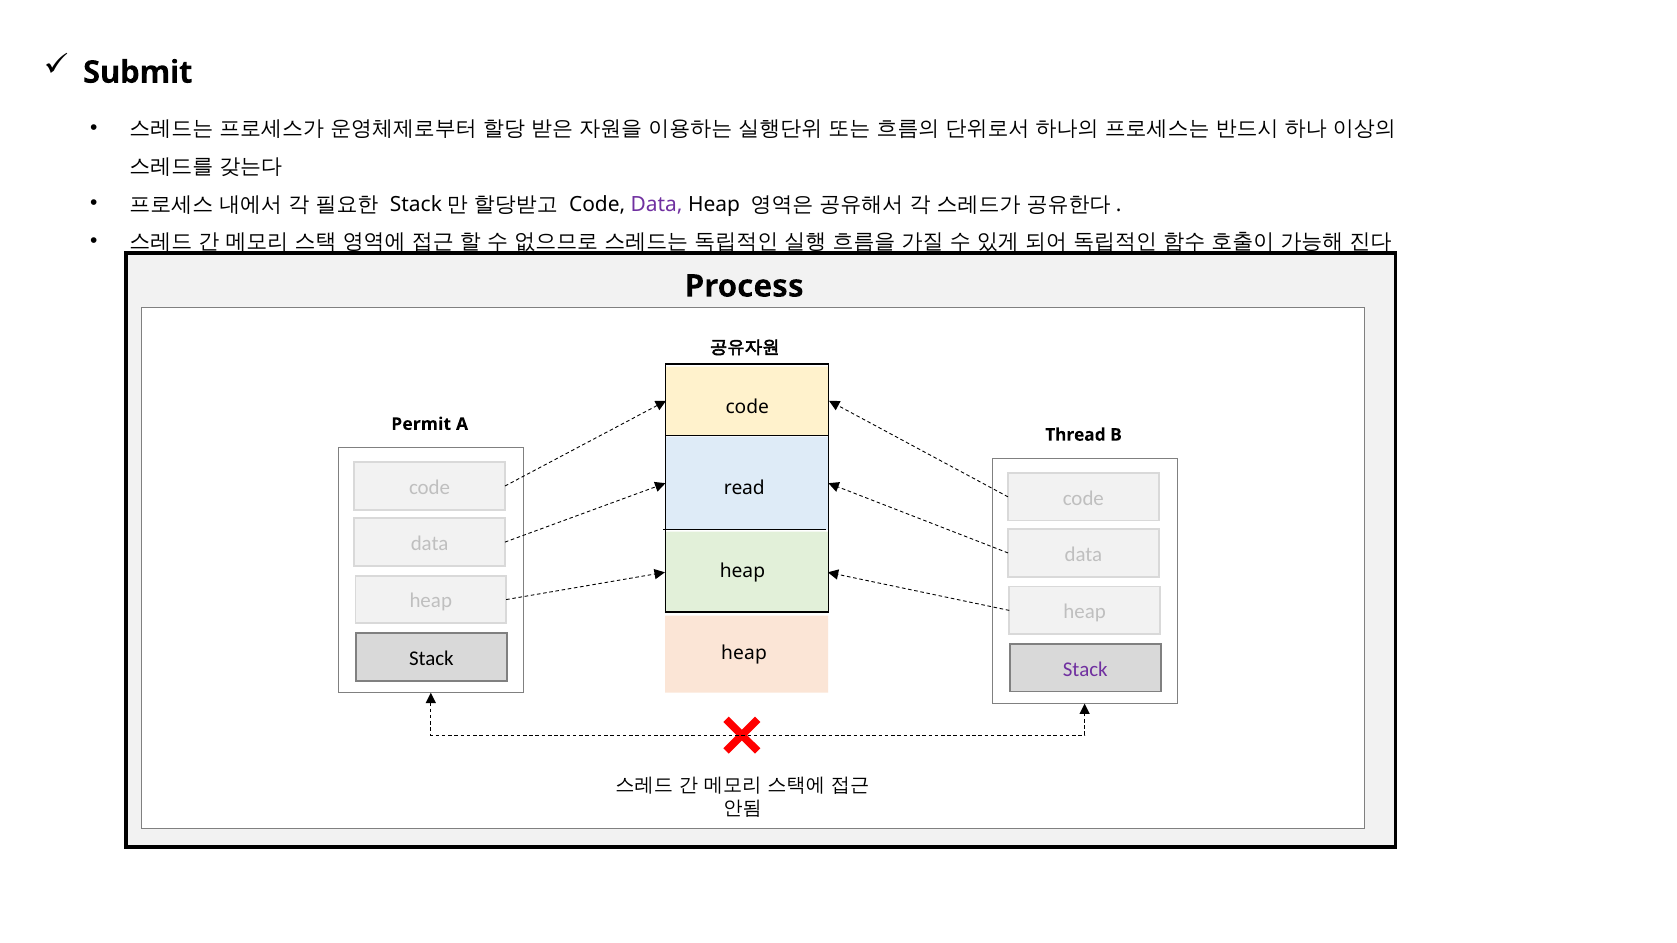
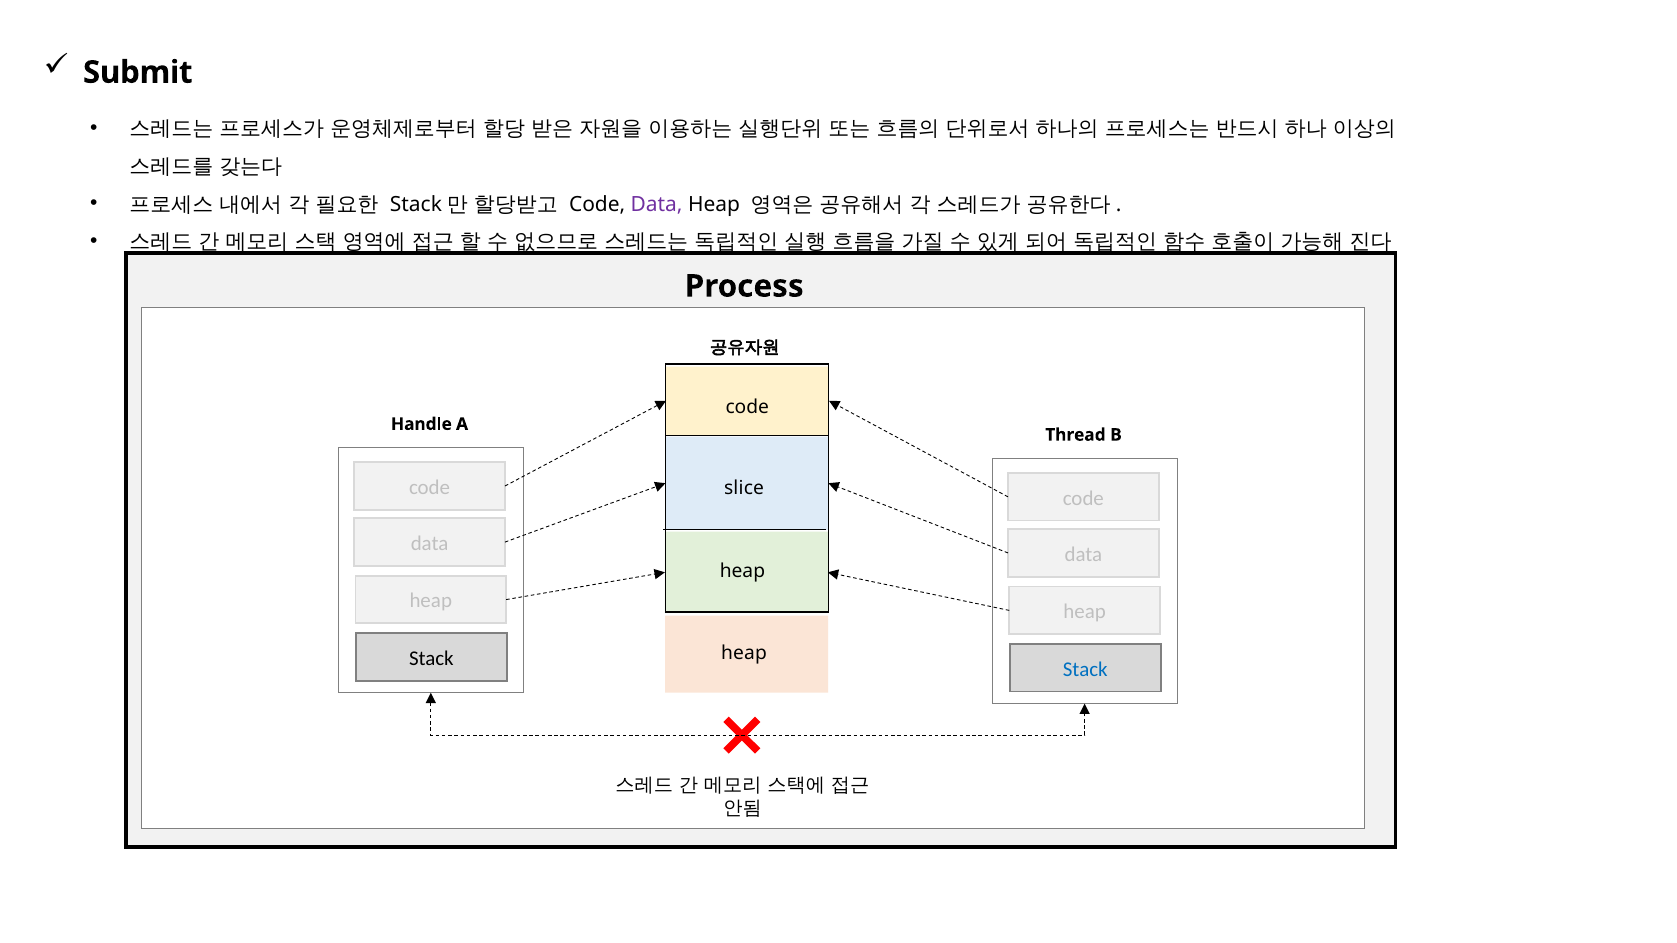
Permit: Permit -> Handle
read: read -> slice
Stack at (1085, 669) colour: purple -> blue
